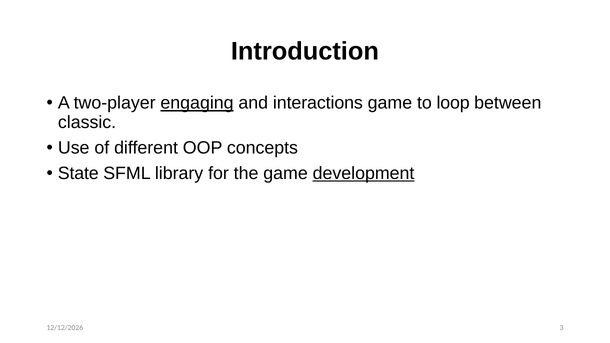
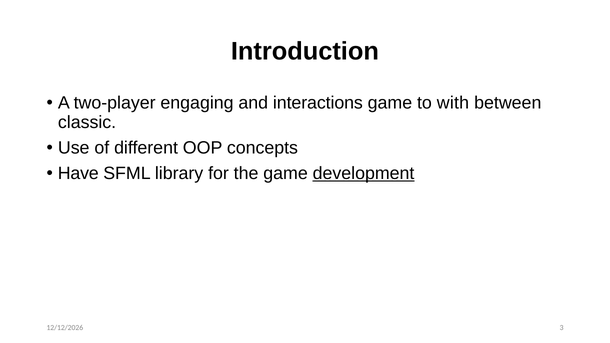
engaging underline: present -> none
loop: loop -> with
State: State -> Have
